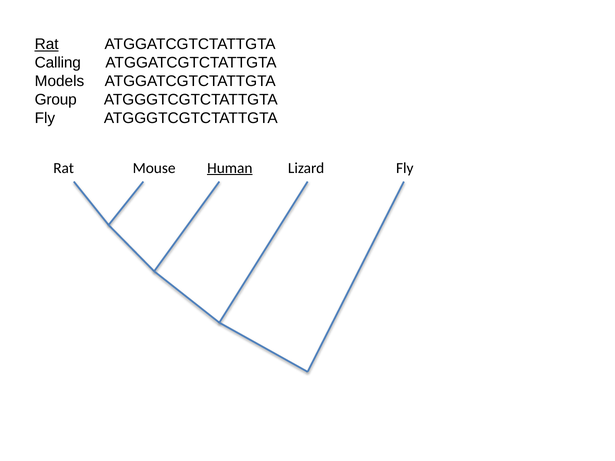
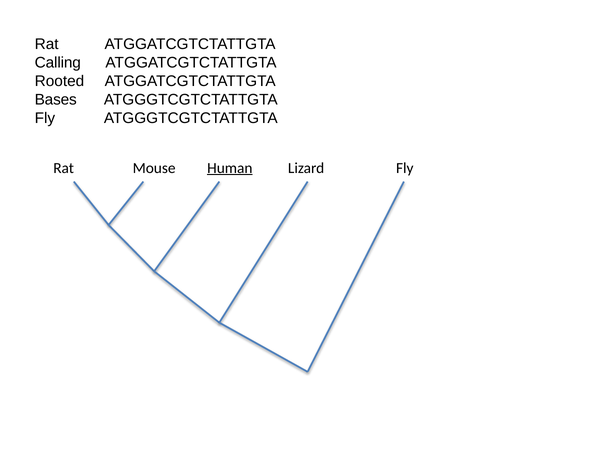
Rat at (47, 44) underline: present -> none
Models: Models -> Rooted
Group: Group -> Bases
